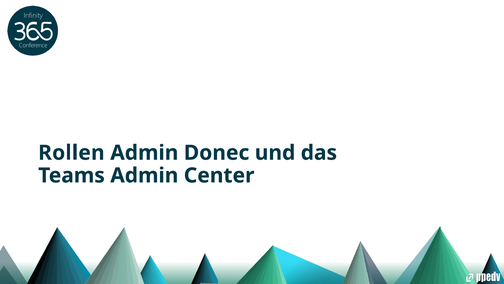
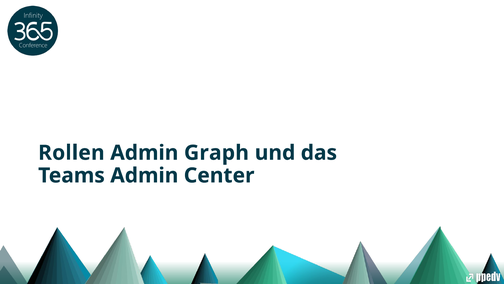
Donec: Donec -> Graph
